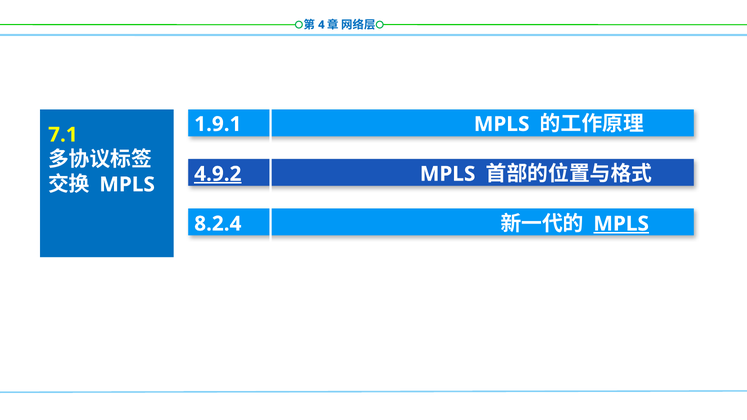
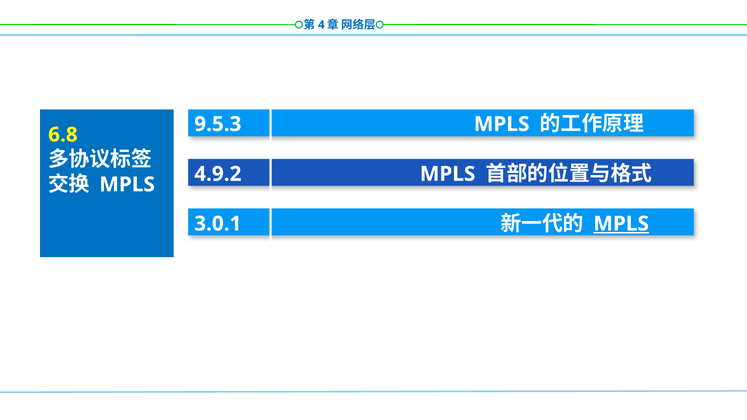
1.9.1: 1.9.1 -> 9.5.3
7.1: 7.1 -> 6.8
4.9.2 underline: present -> none
8.2.4: 8.2.4 -> 3.0.1
